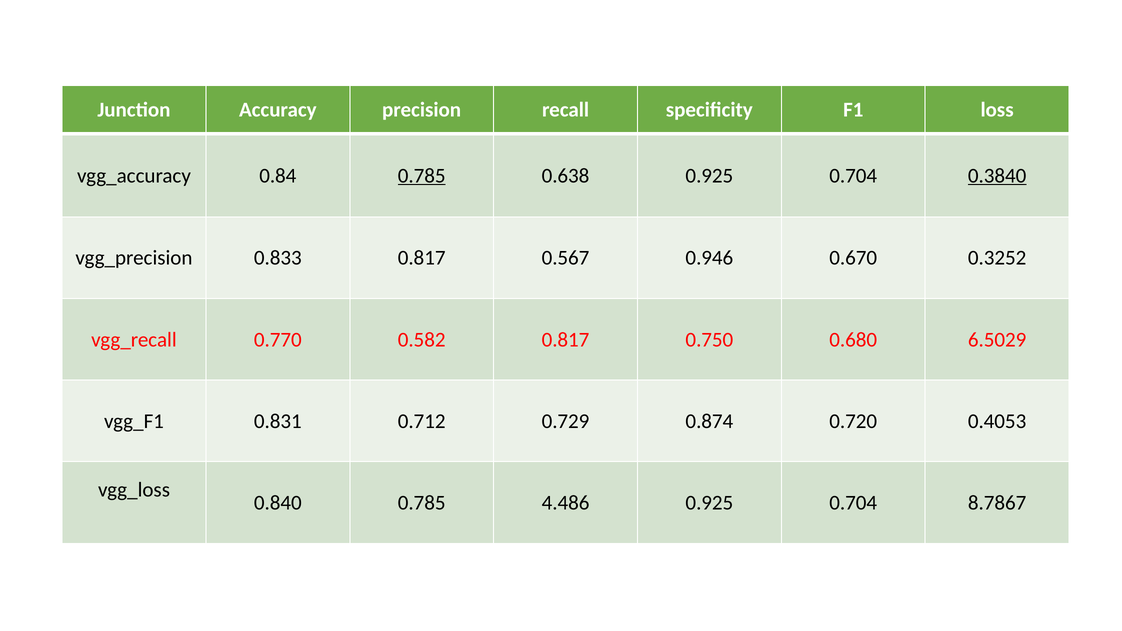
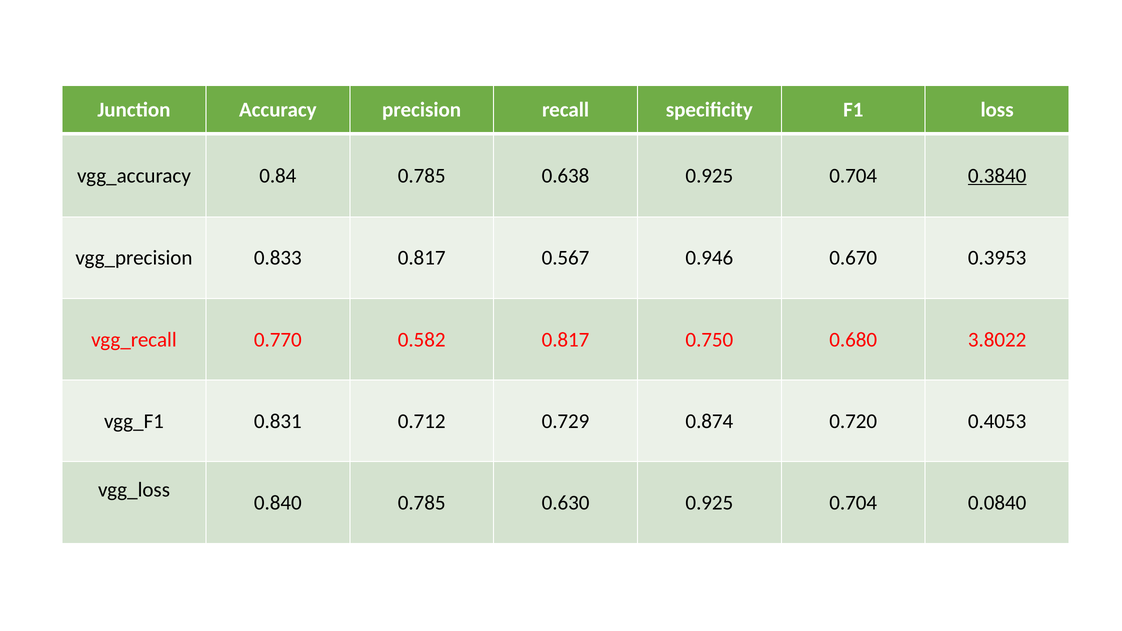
0.785 at (422, 176) underline: present -> none
0.3252: 0.3252 -> 0.3953
6.5029: 6.5029 -> 3.8022
4.486: 4.486 -> 0.630
8.7867: 8.7867 -> 0.0840
